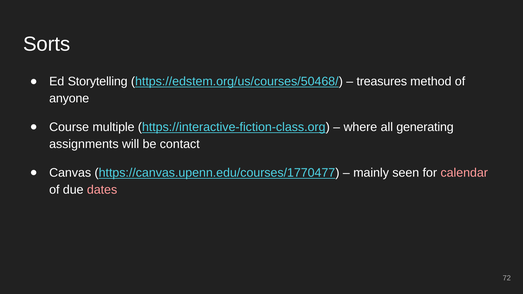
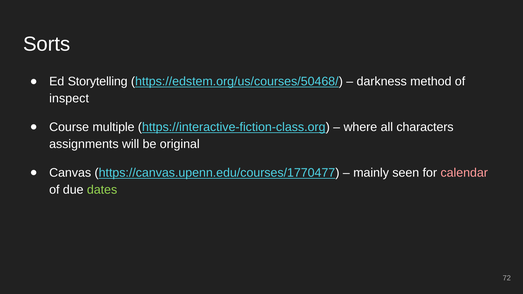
treasures: treasures -> darkness
anyone: anyone -> inspect
generating: generating -> characters
contact: contact -> original
dates colour: pink -> light green
